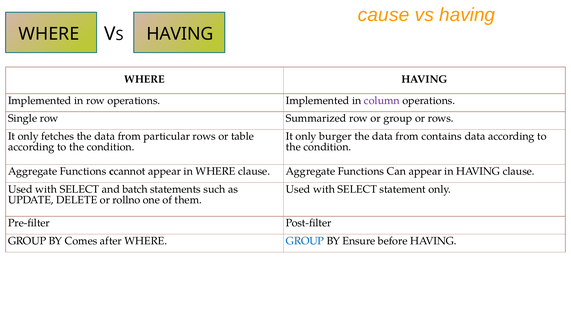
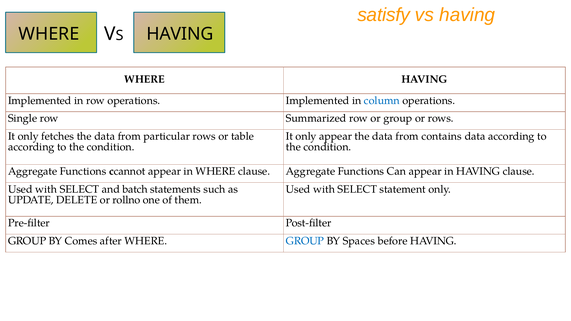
cause: cause -> satisfy
column colour: purple -> blue
only burger: burger -> appear
Ensure: Ensure -> Spaces
